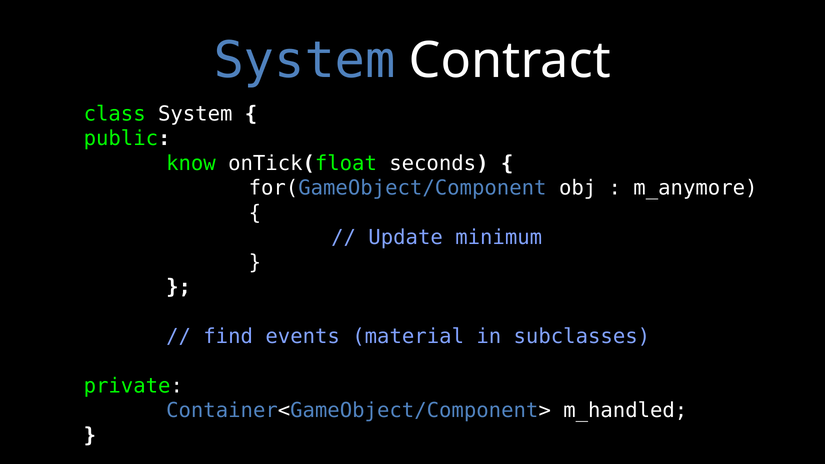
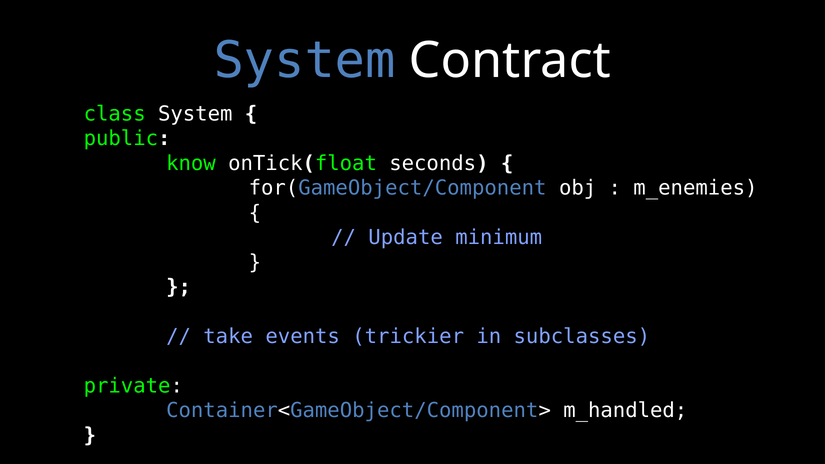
m_anymore: m_anymore -> m_enemies
find: find -> take
material: material -> trickier
